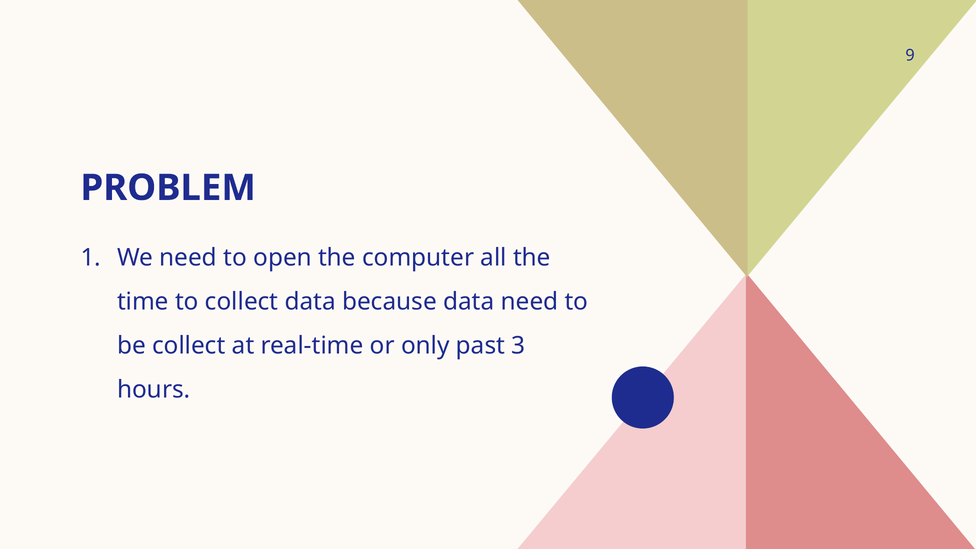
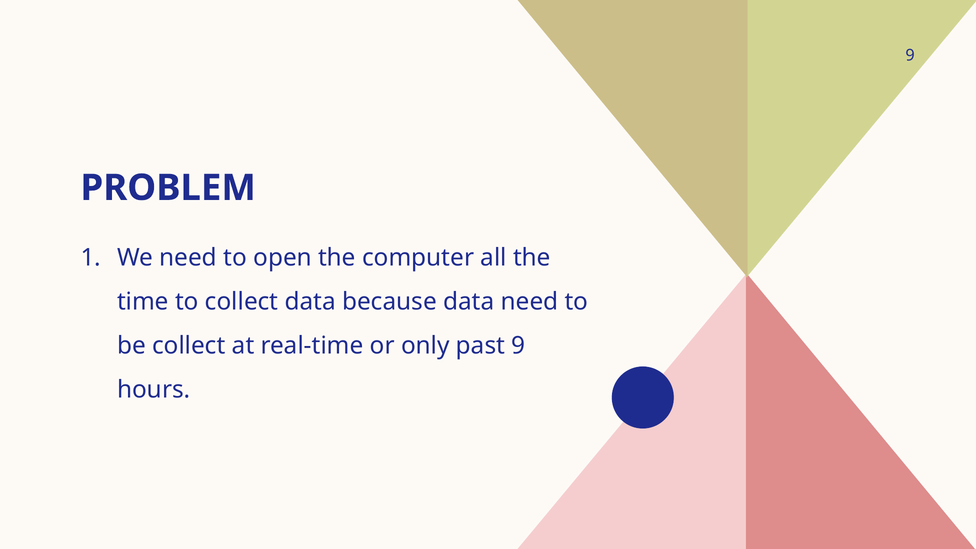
past 3: 3 -> 9
